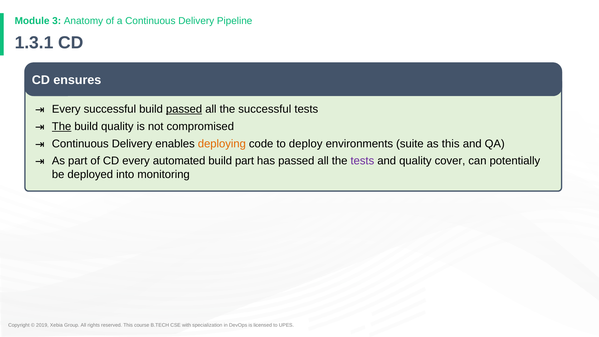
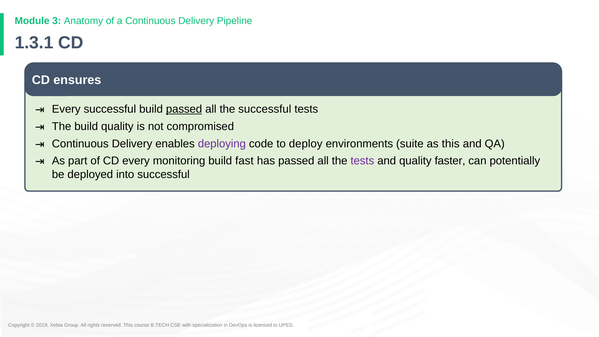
The at (62, 126) underline: present -> none
deploying colour: orange -> purple
automated: automated -> monitoring
build part: part -> fast
cover: cover -> faster
into monitoring: monitoring -> successful
